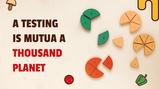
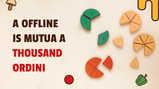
TESTING: TESTING -> OFFLINE
PLANET: PLANET -> ORDINI
